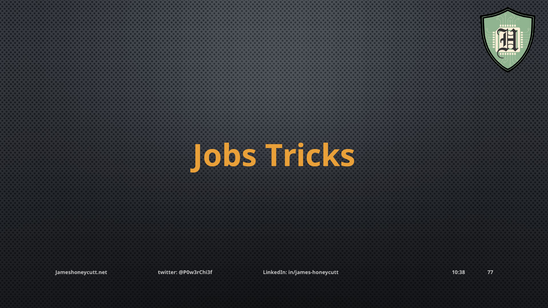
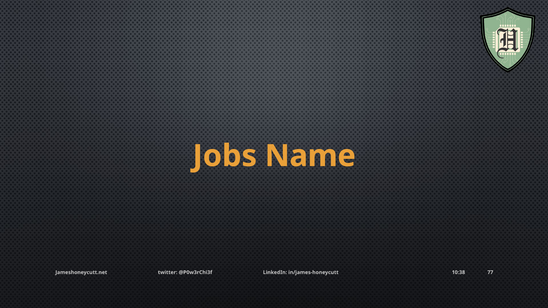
Tricks: Tricks -> Name
